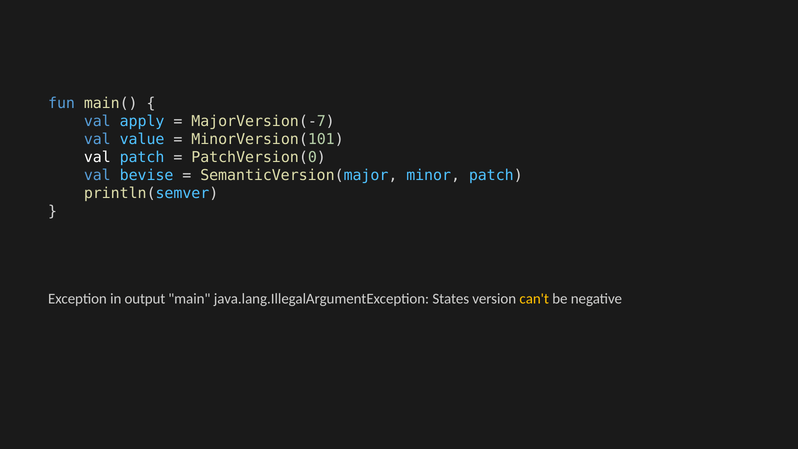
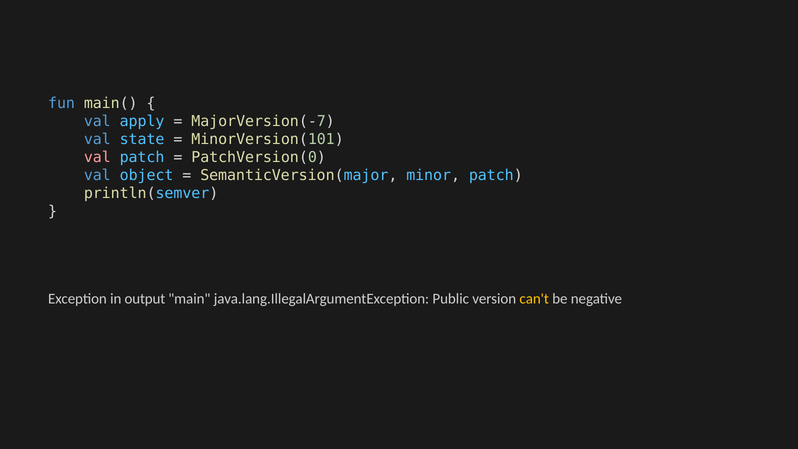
value: value -> state
val at (97, 157) colour: white -> pink
bevise: bevise -> object
States: States -> Public
